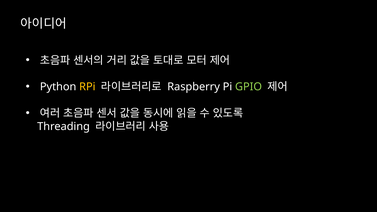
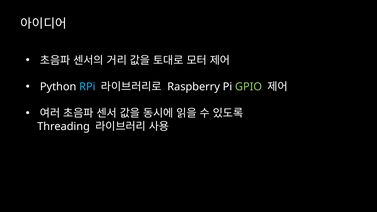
RPi colour: yellow -> light blue
